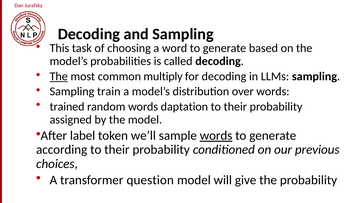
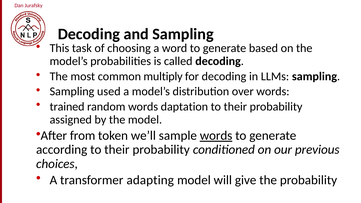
The at (59, 76) underline: present -> none
train: train -> used
label: label -> from
question: question -> adapting
